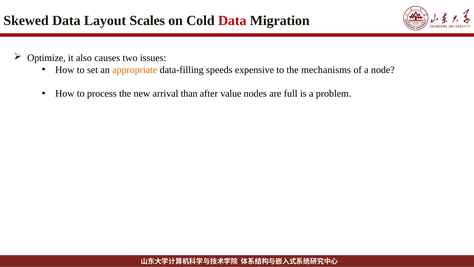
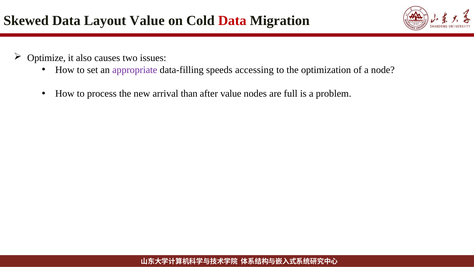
Layout Scales: Scales -> Value
appropriate colour: orange -> purple
expensive: expensive -> accessing
mechanisms: mechanisms -> optimization
